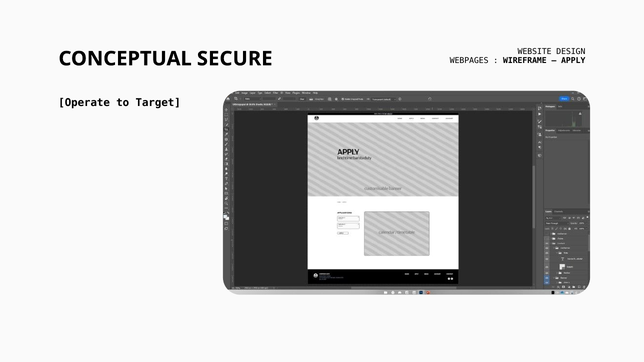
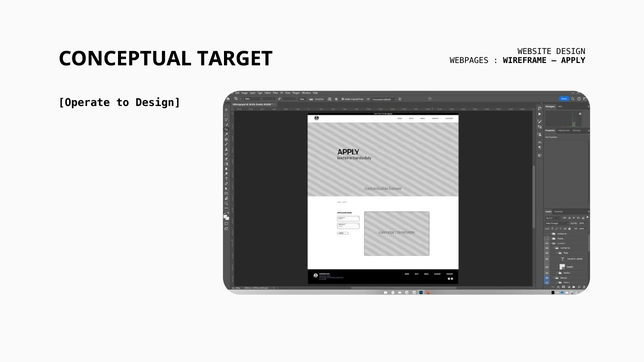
SECURE: SECURE -> TARGET
to Target: Target -> Design
